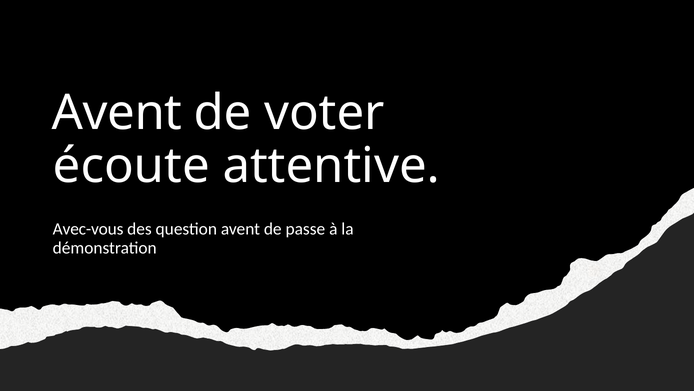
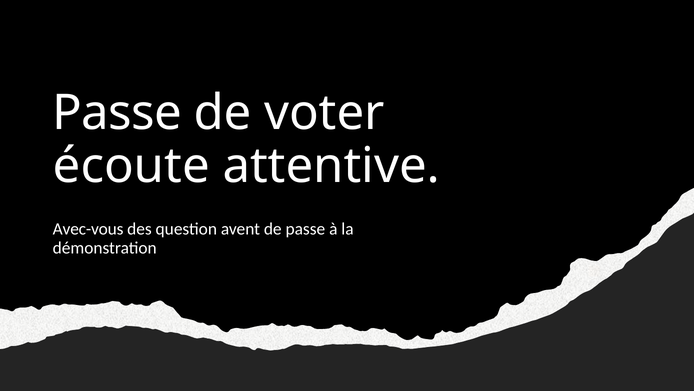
Avent at (117, 113): Avent -> Passe
